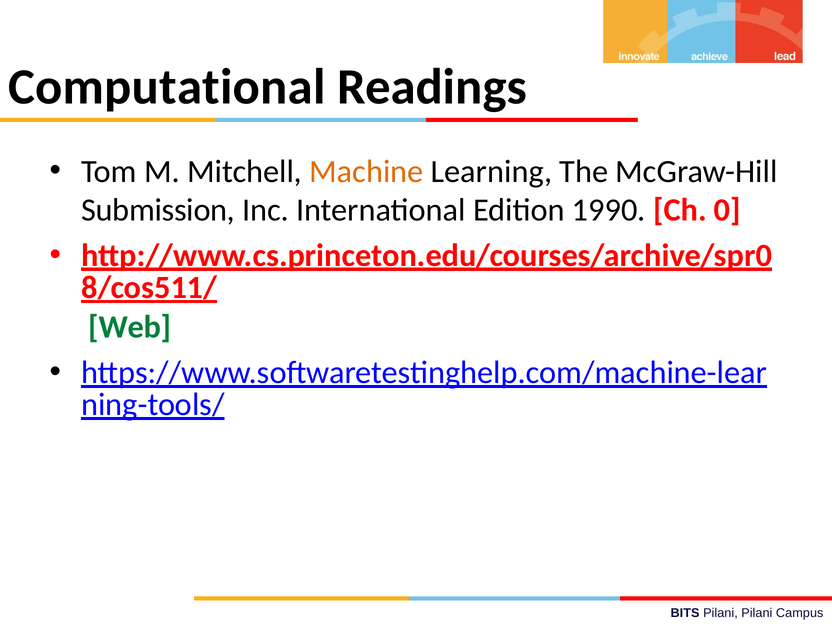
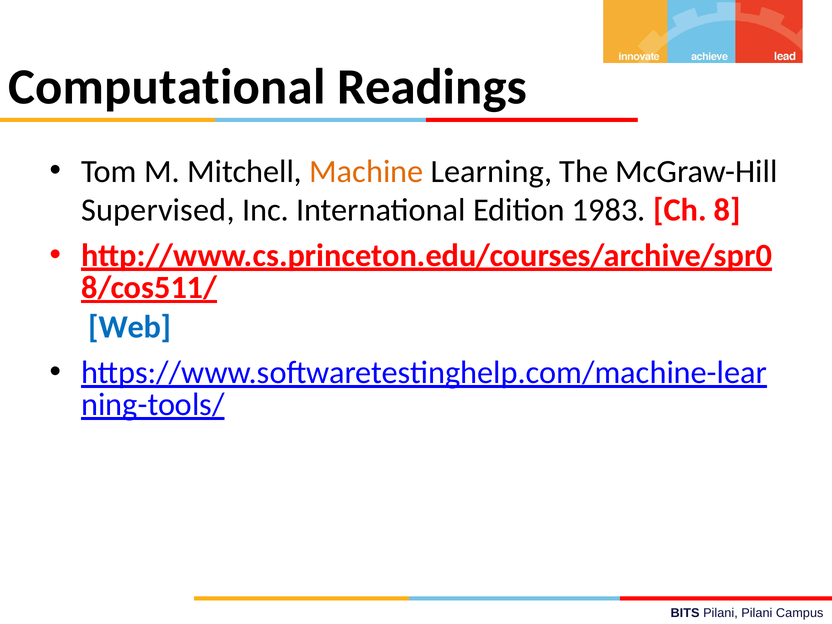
Submission: Submission -> Supervised
1990: 1990 -> 1983
0: 0 -> 8
Web colour: green -> blue
